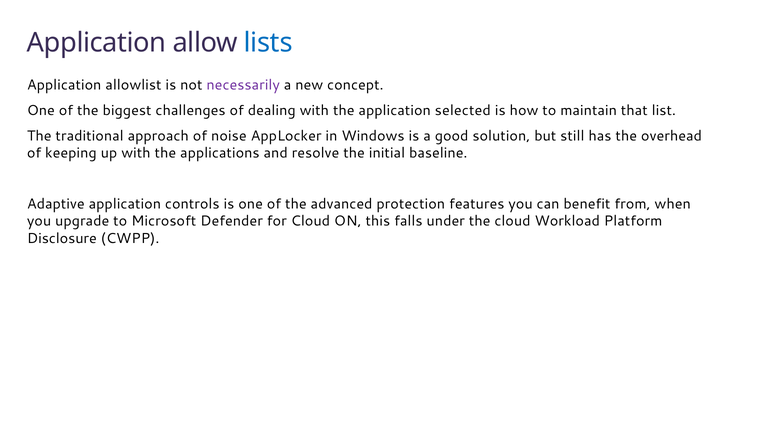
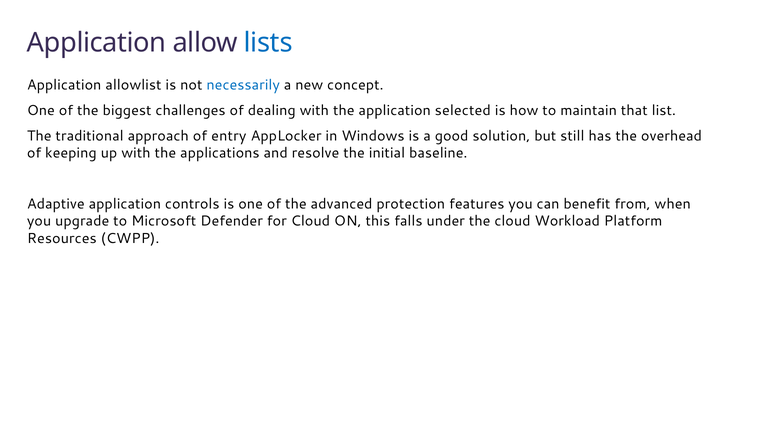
necessarily colour: purple -> blue
noise: noise -> entry
Disclosure: Disclosure -> Resources
